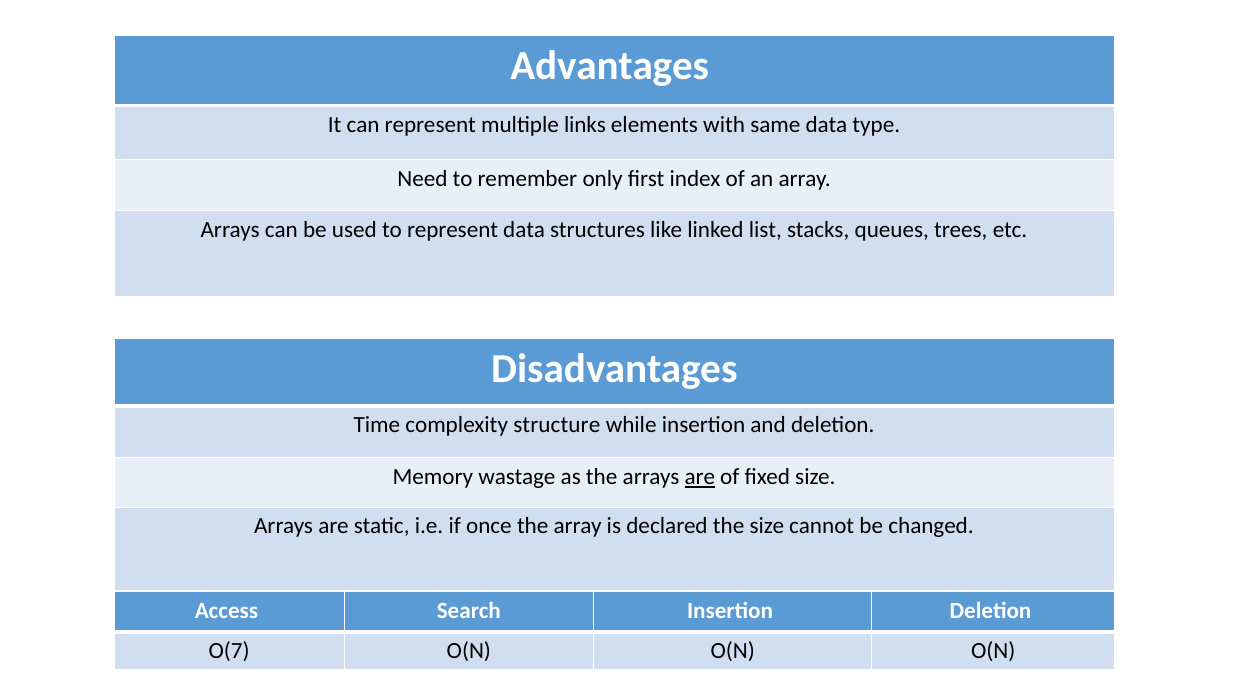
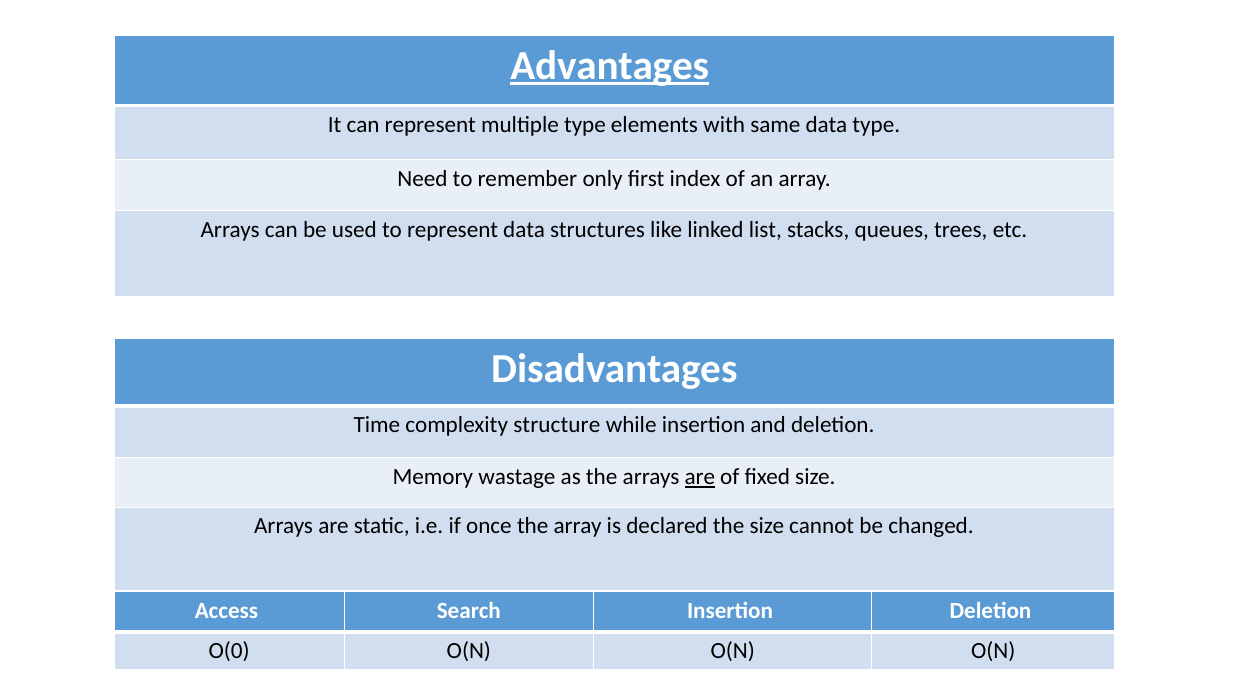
Advantages underline: none -> present
multiple links: links -> type
O(7: O(7 -> O(0
